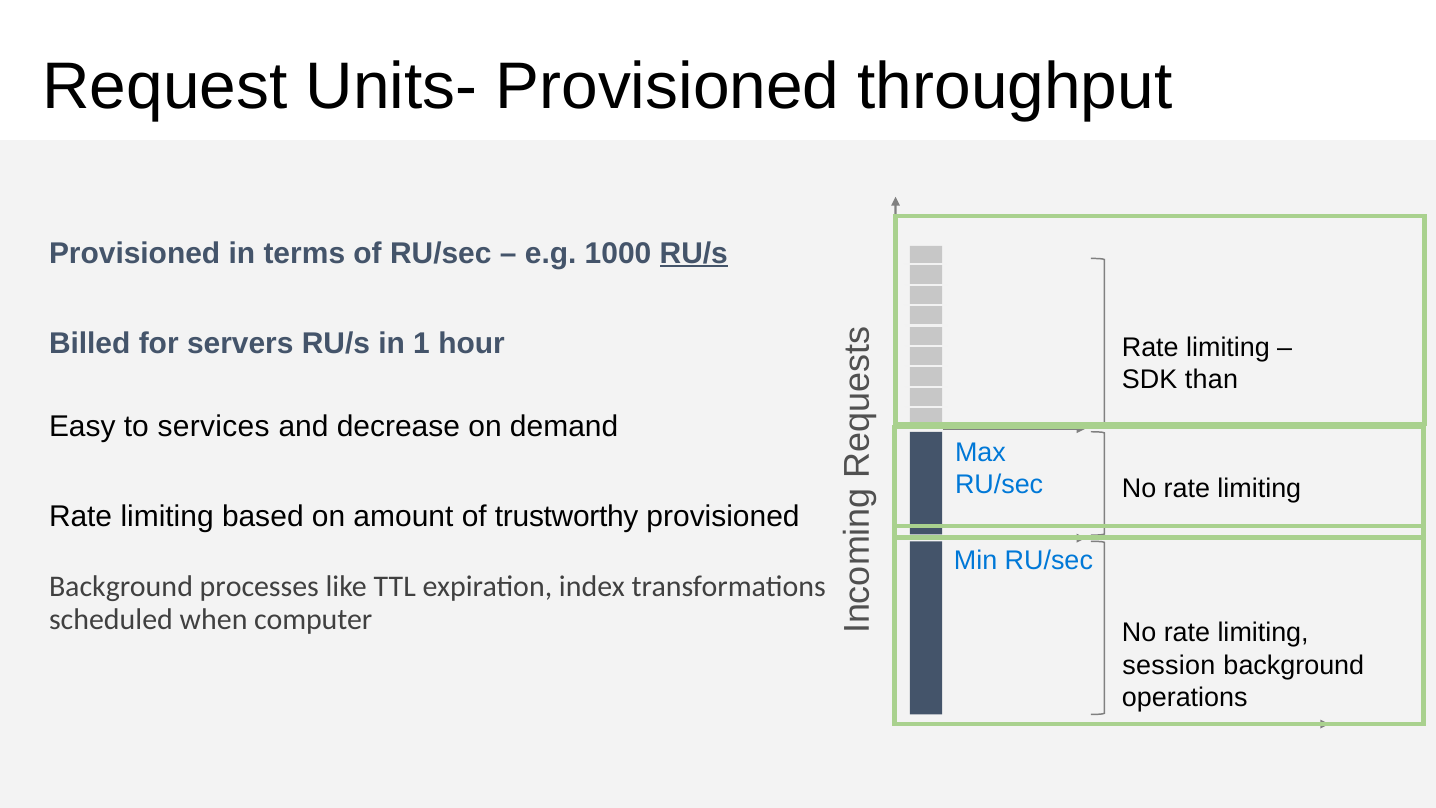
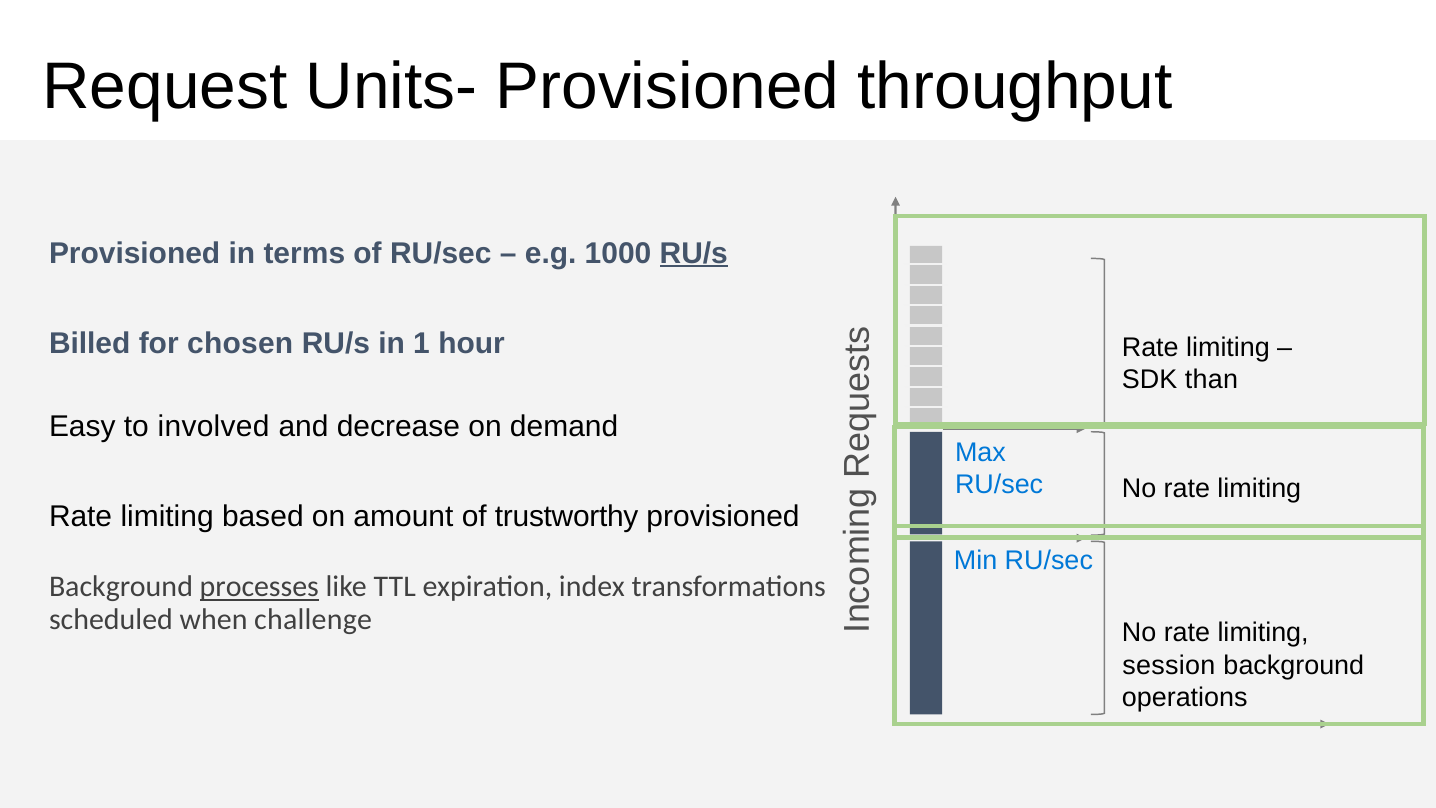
servers: servers -> chosen
services: services -> involved
processes underline: none -> present
computer: computer -> challenge
